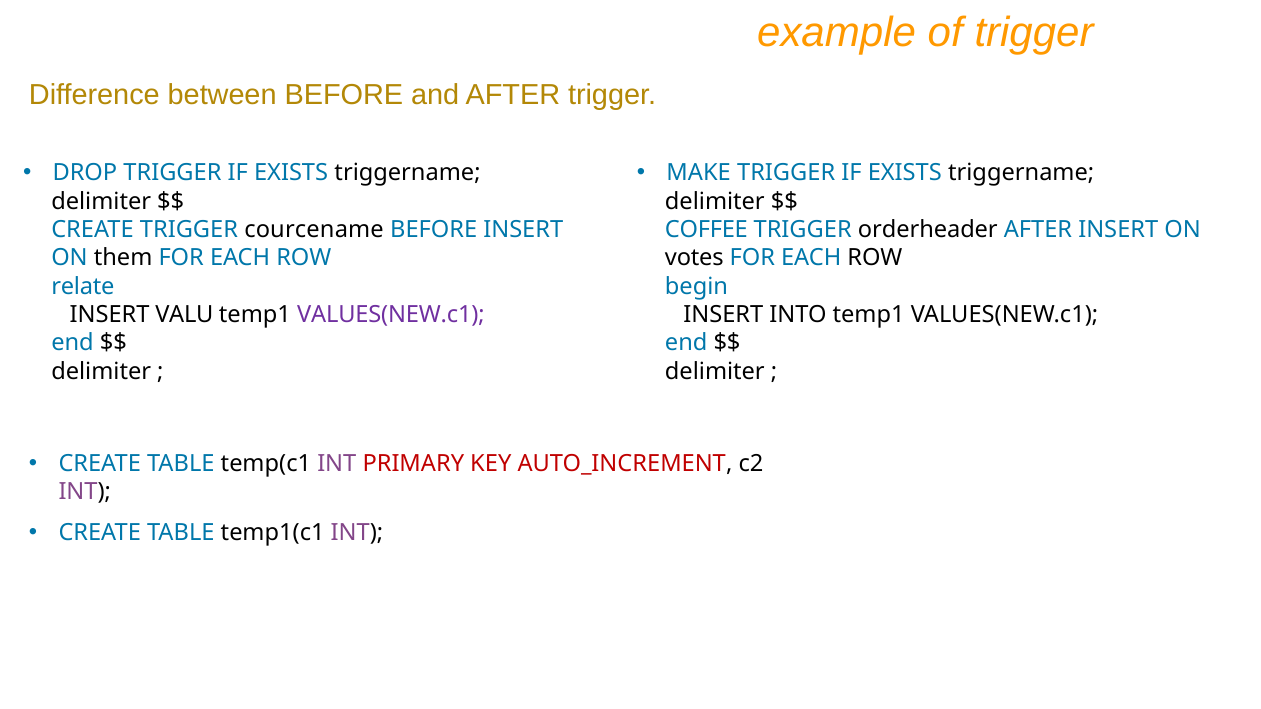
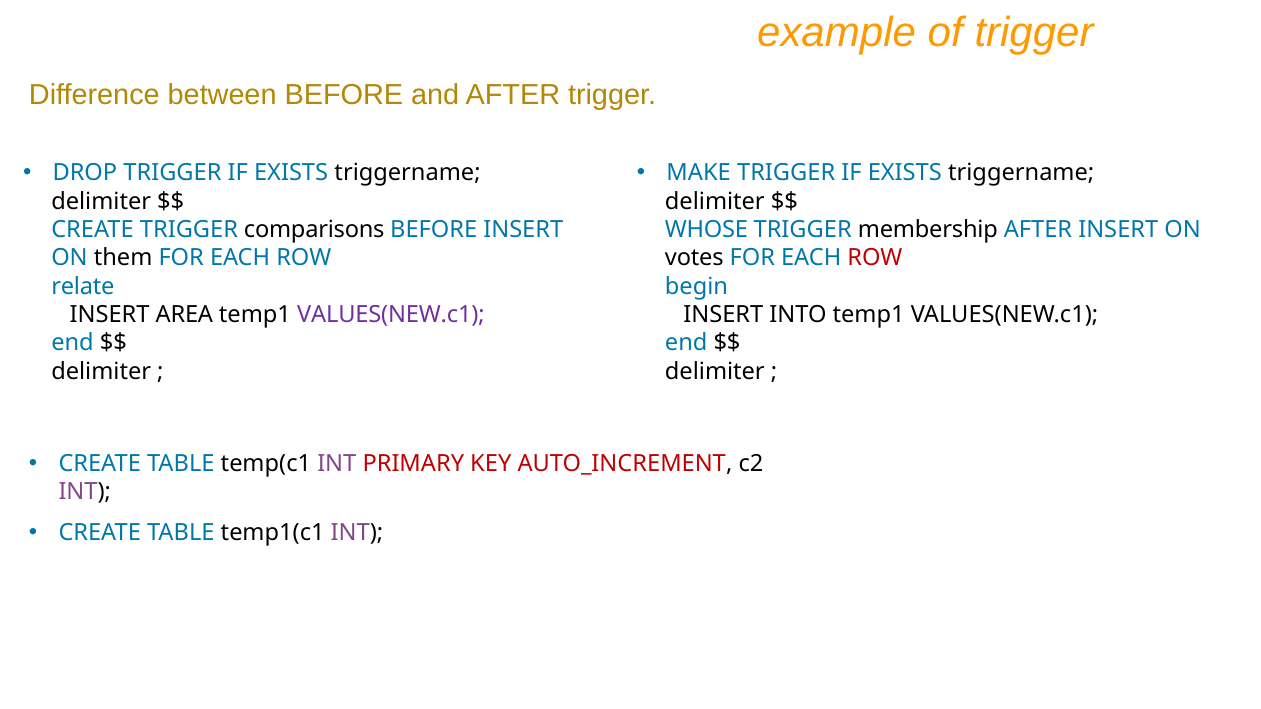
courcename: courcename -> comparisons
COFFEE: COFFEE -> WHOSE
orderheader: orderheader -> membership
ROW at (875, 258) colour: black -> red
VALU: VALU -> AREA
